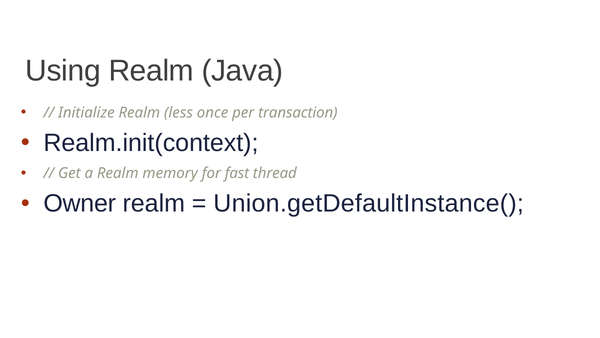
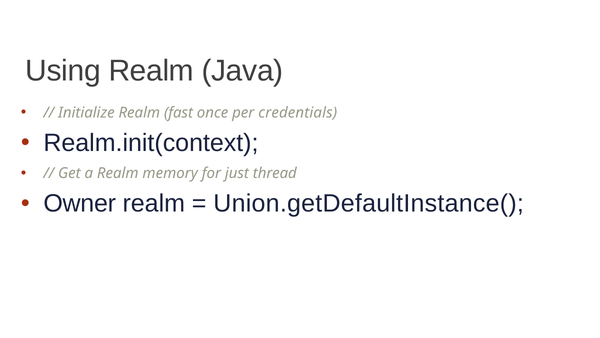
less: less -> fast
transaction: transaction -> credentials
fast: fast -> just
